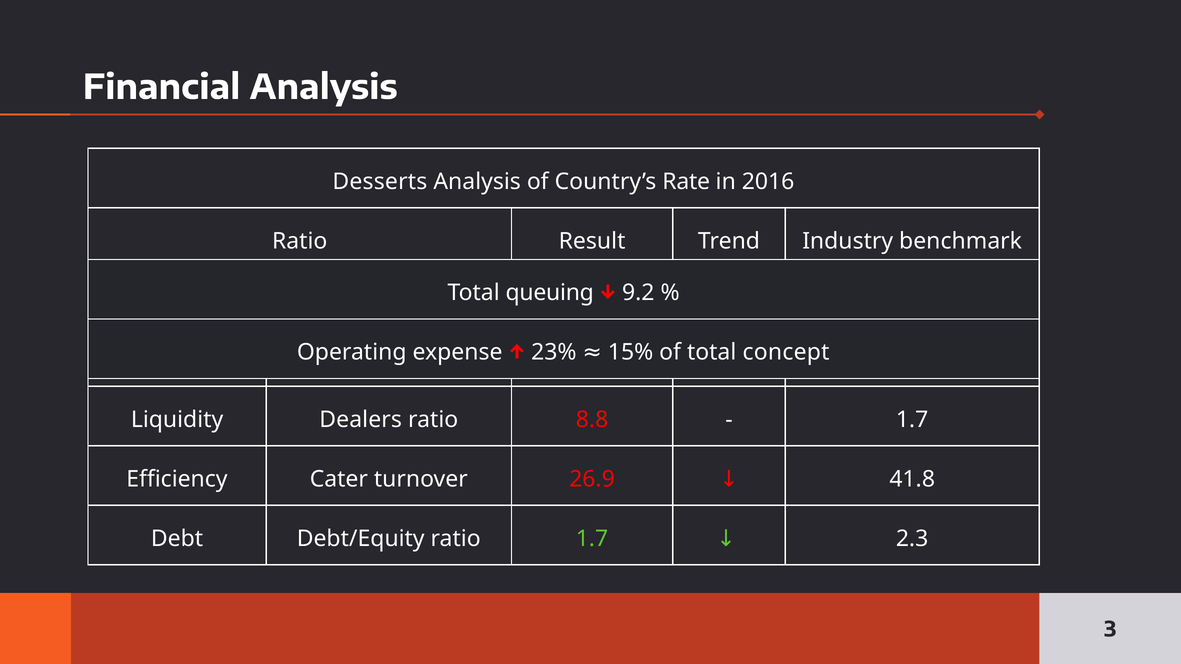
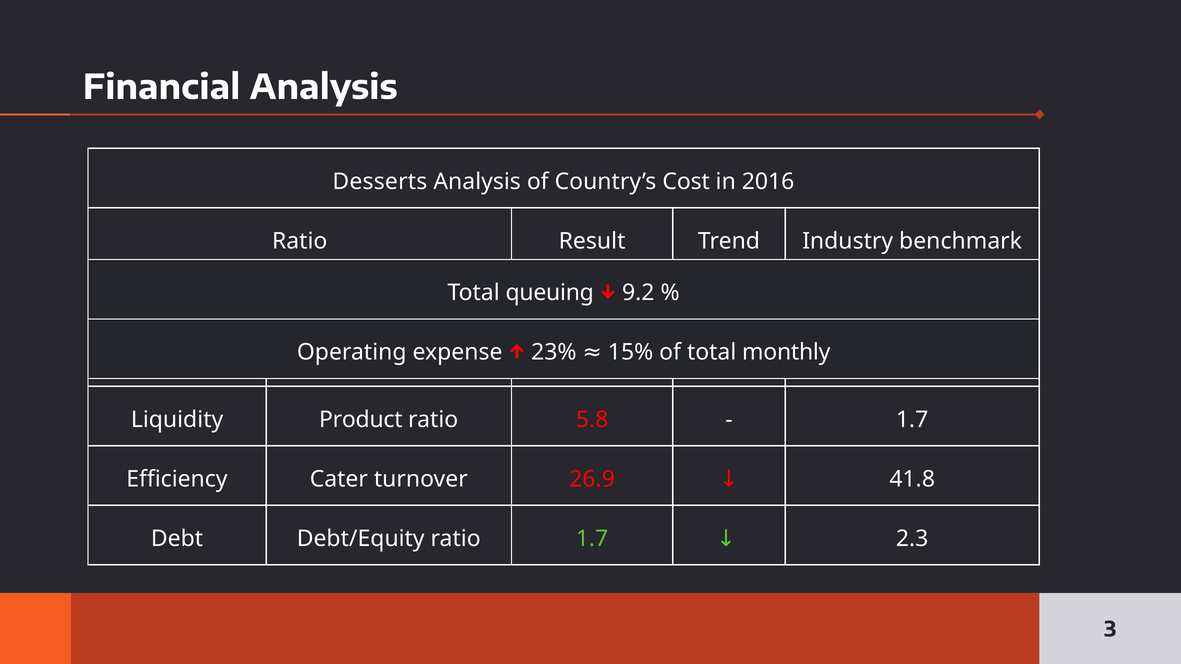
Rate: Rate -> Cost
concept: concept -> monthly
Dealers: Dealers -> Product
8.8: 8.8 -> 5.8
